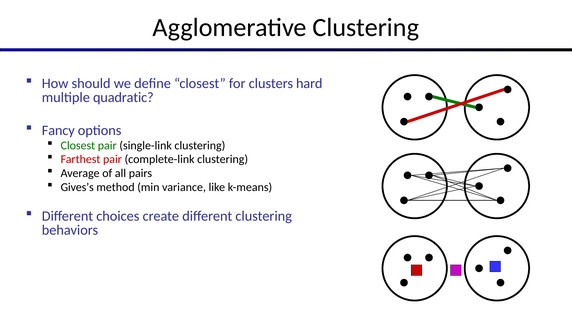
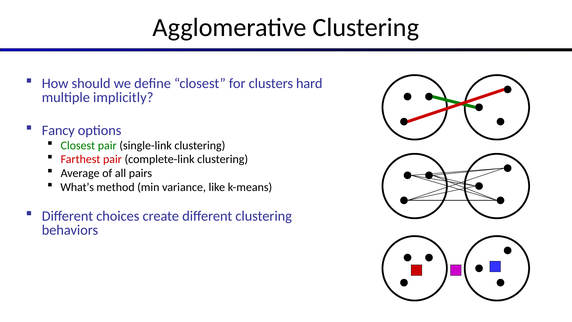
quadratic: quadratic -> implicitly
Gives’s: Gives’s -> What’s
